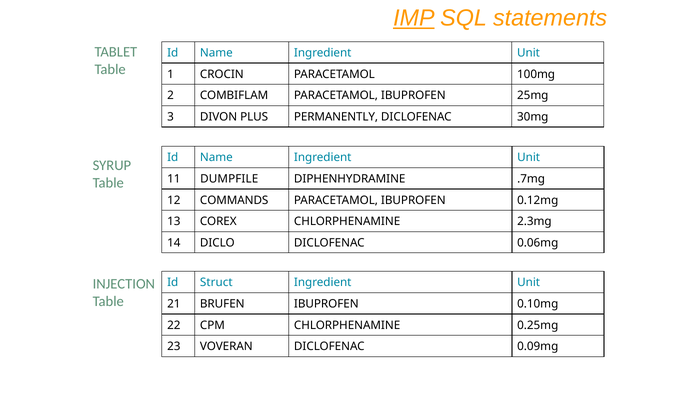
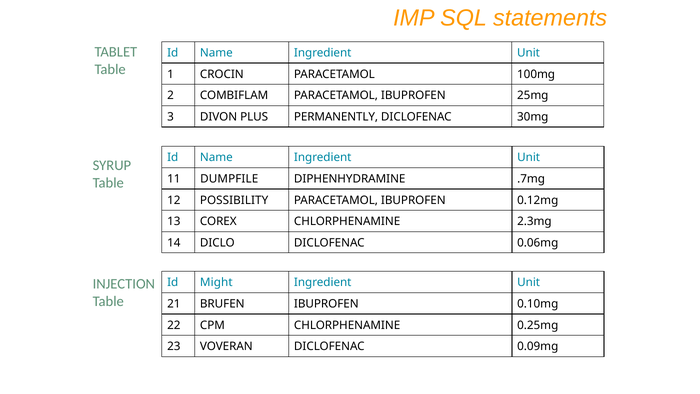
IMP underline: present -> none
COMMANDS: COMMANDS -> POSSIBILITY
Struct: Struct -> Might
